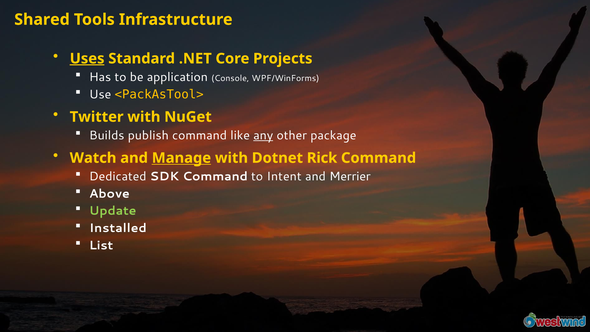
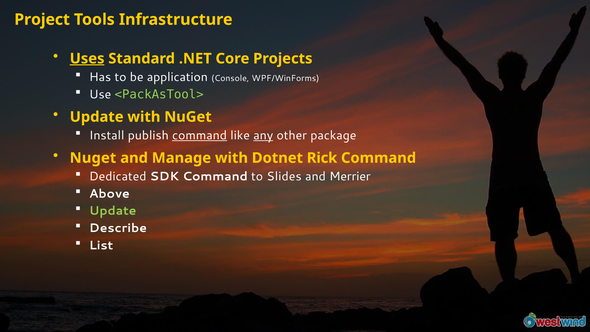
Shared: Shared -> Project
<PackAsTool> colour: yellow -> light green
Twitter at (97, 117): Twitter -> Update
Builds: Builds -> Install
command at (200, 135) underline: none -> present
Watch at (93, 158): Watch -> Nuget
Manage underline: present -> none
Intent: Intent -> Slides
Installed: Installed -> Describe
